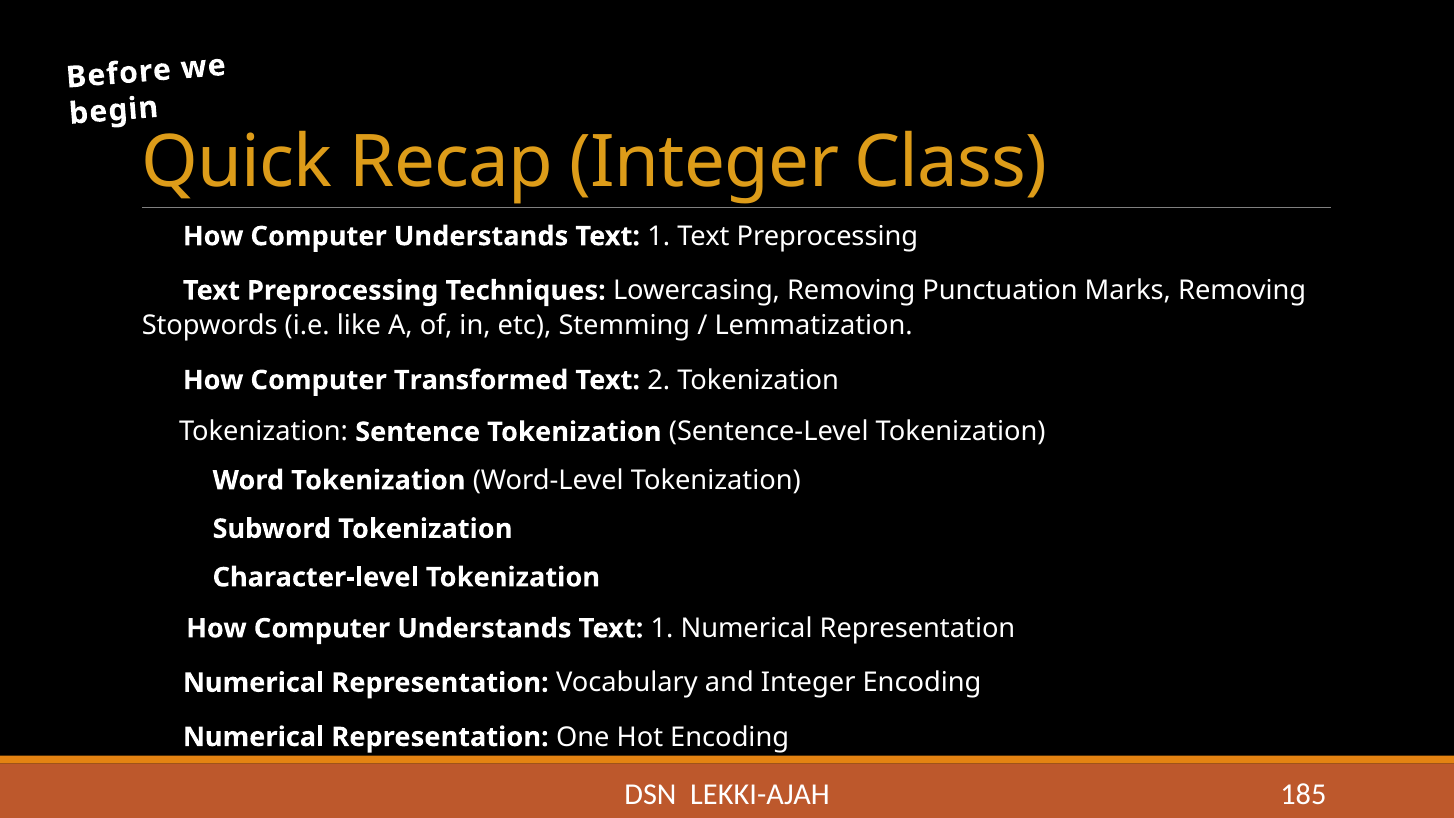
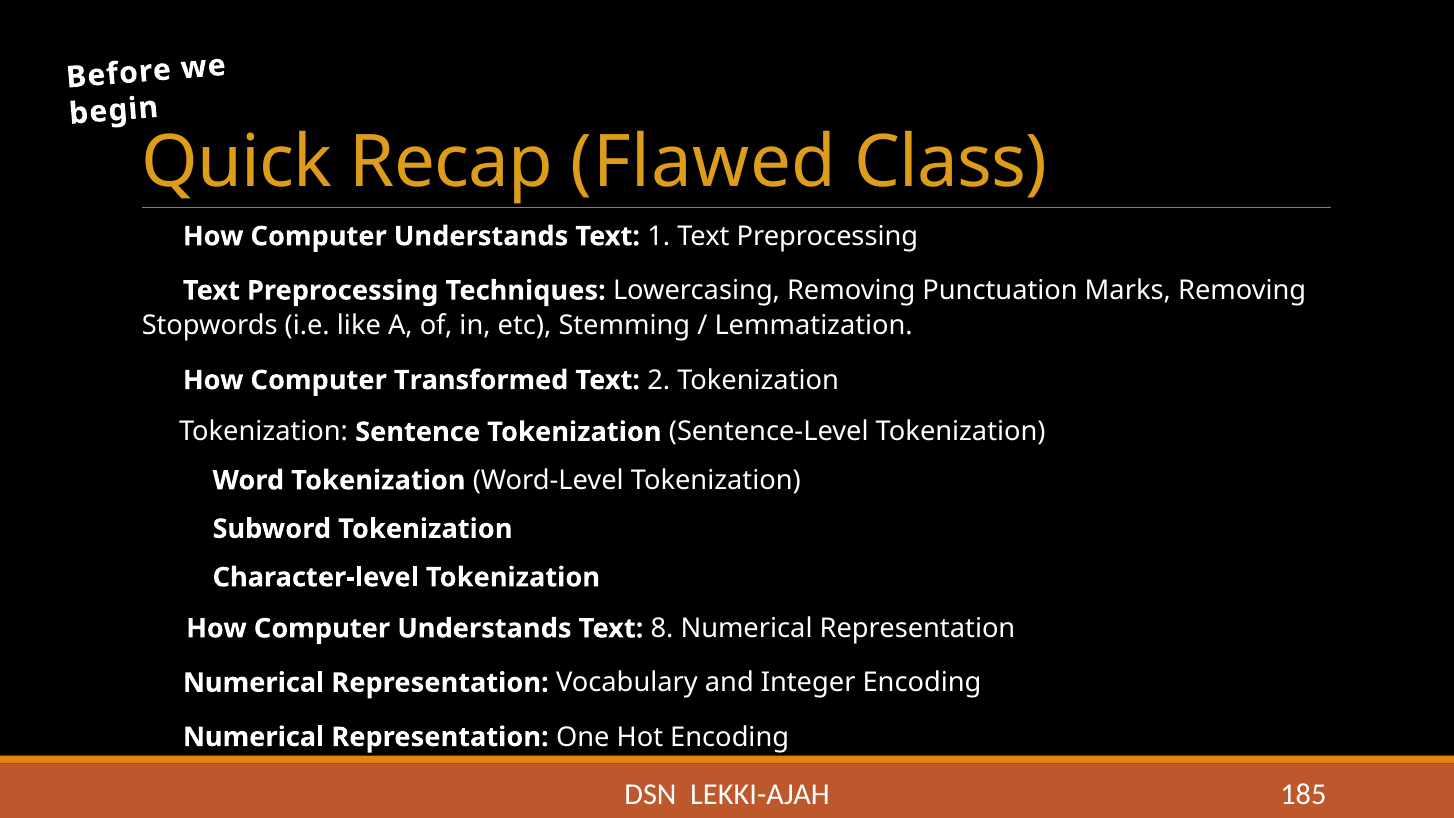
Recap Integer: Integer -> Flawed
5️⃣ 1: 1 -> 8
